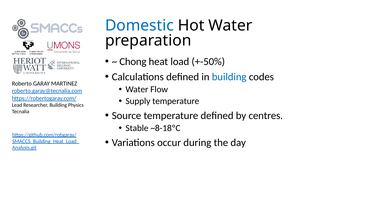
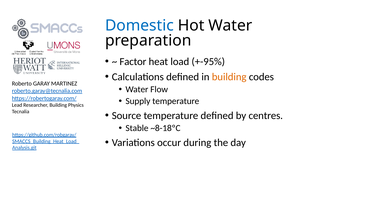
Chong: Chong -> Factor
+-50%: +-50% -> +-95%
building at (229, 77) colour: blue -> orange
